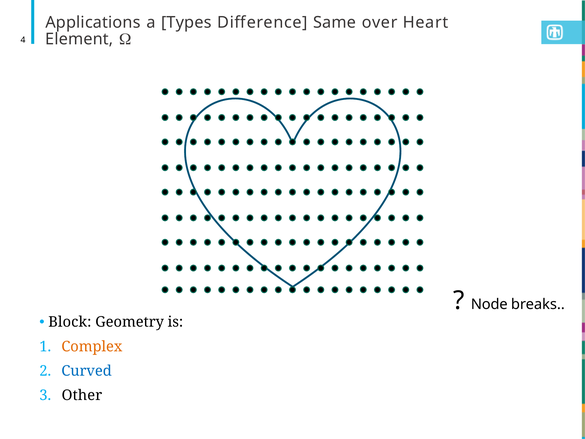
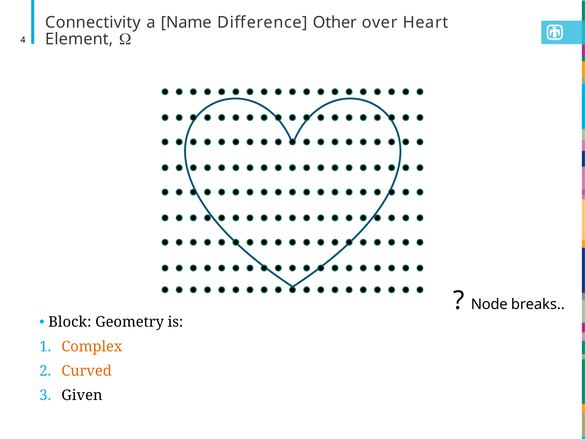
Applications: Applications -> Connectivity
Types: Types -> Name
Same: Same -> Other
Curved colour: blue -> orange
Other: Other -> Given
